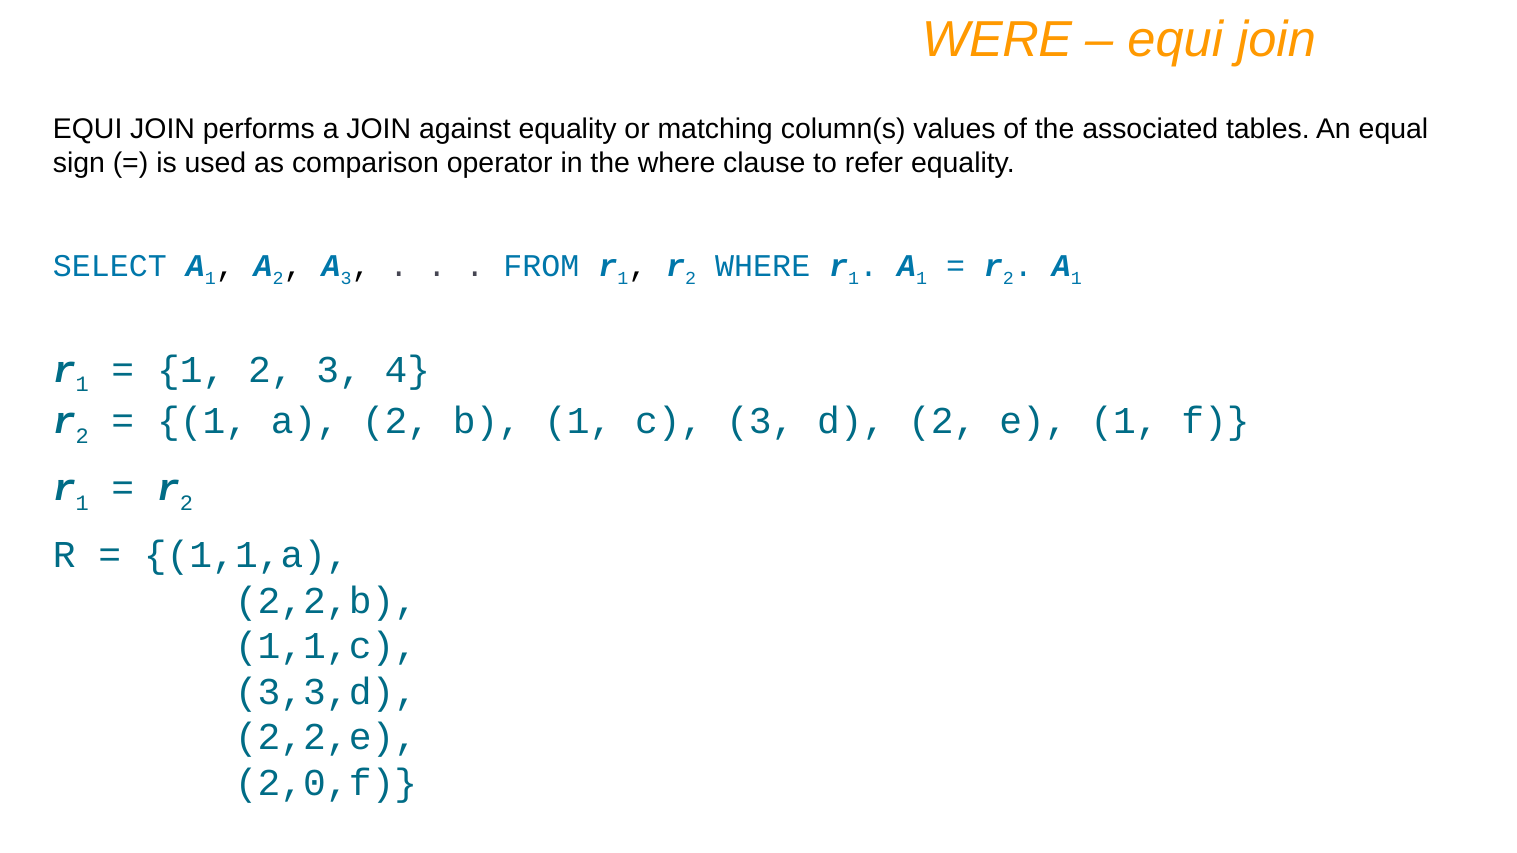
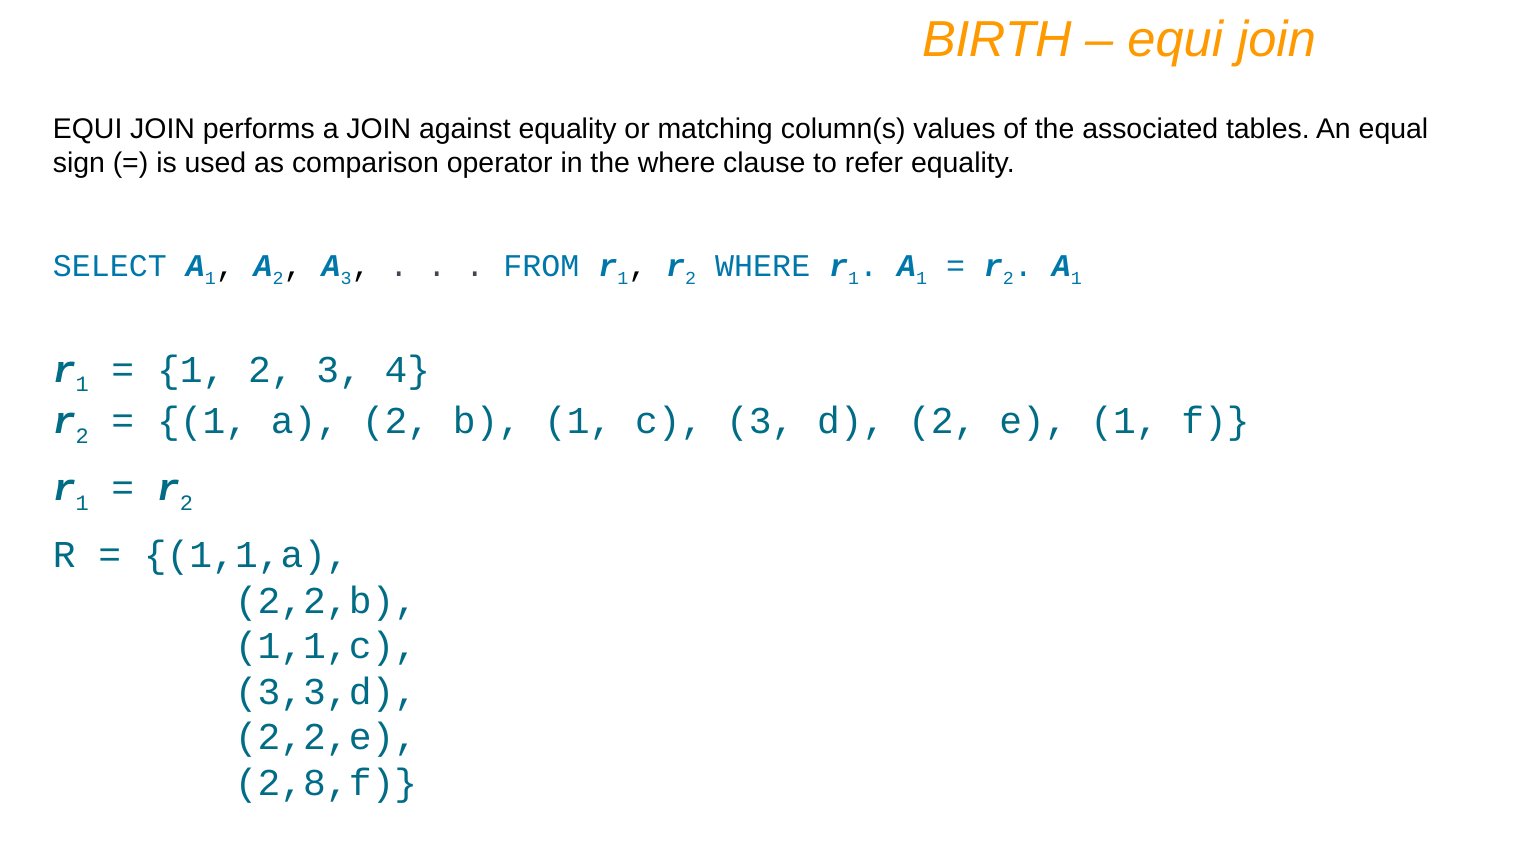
WERE: WERE -> BIRTH
2,0,f: 2,0,f -> 2,8,f
